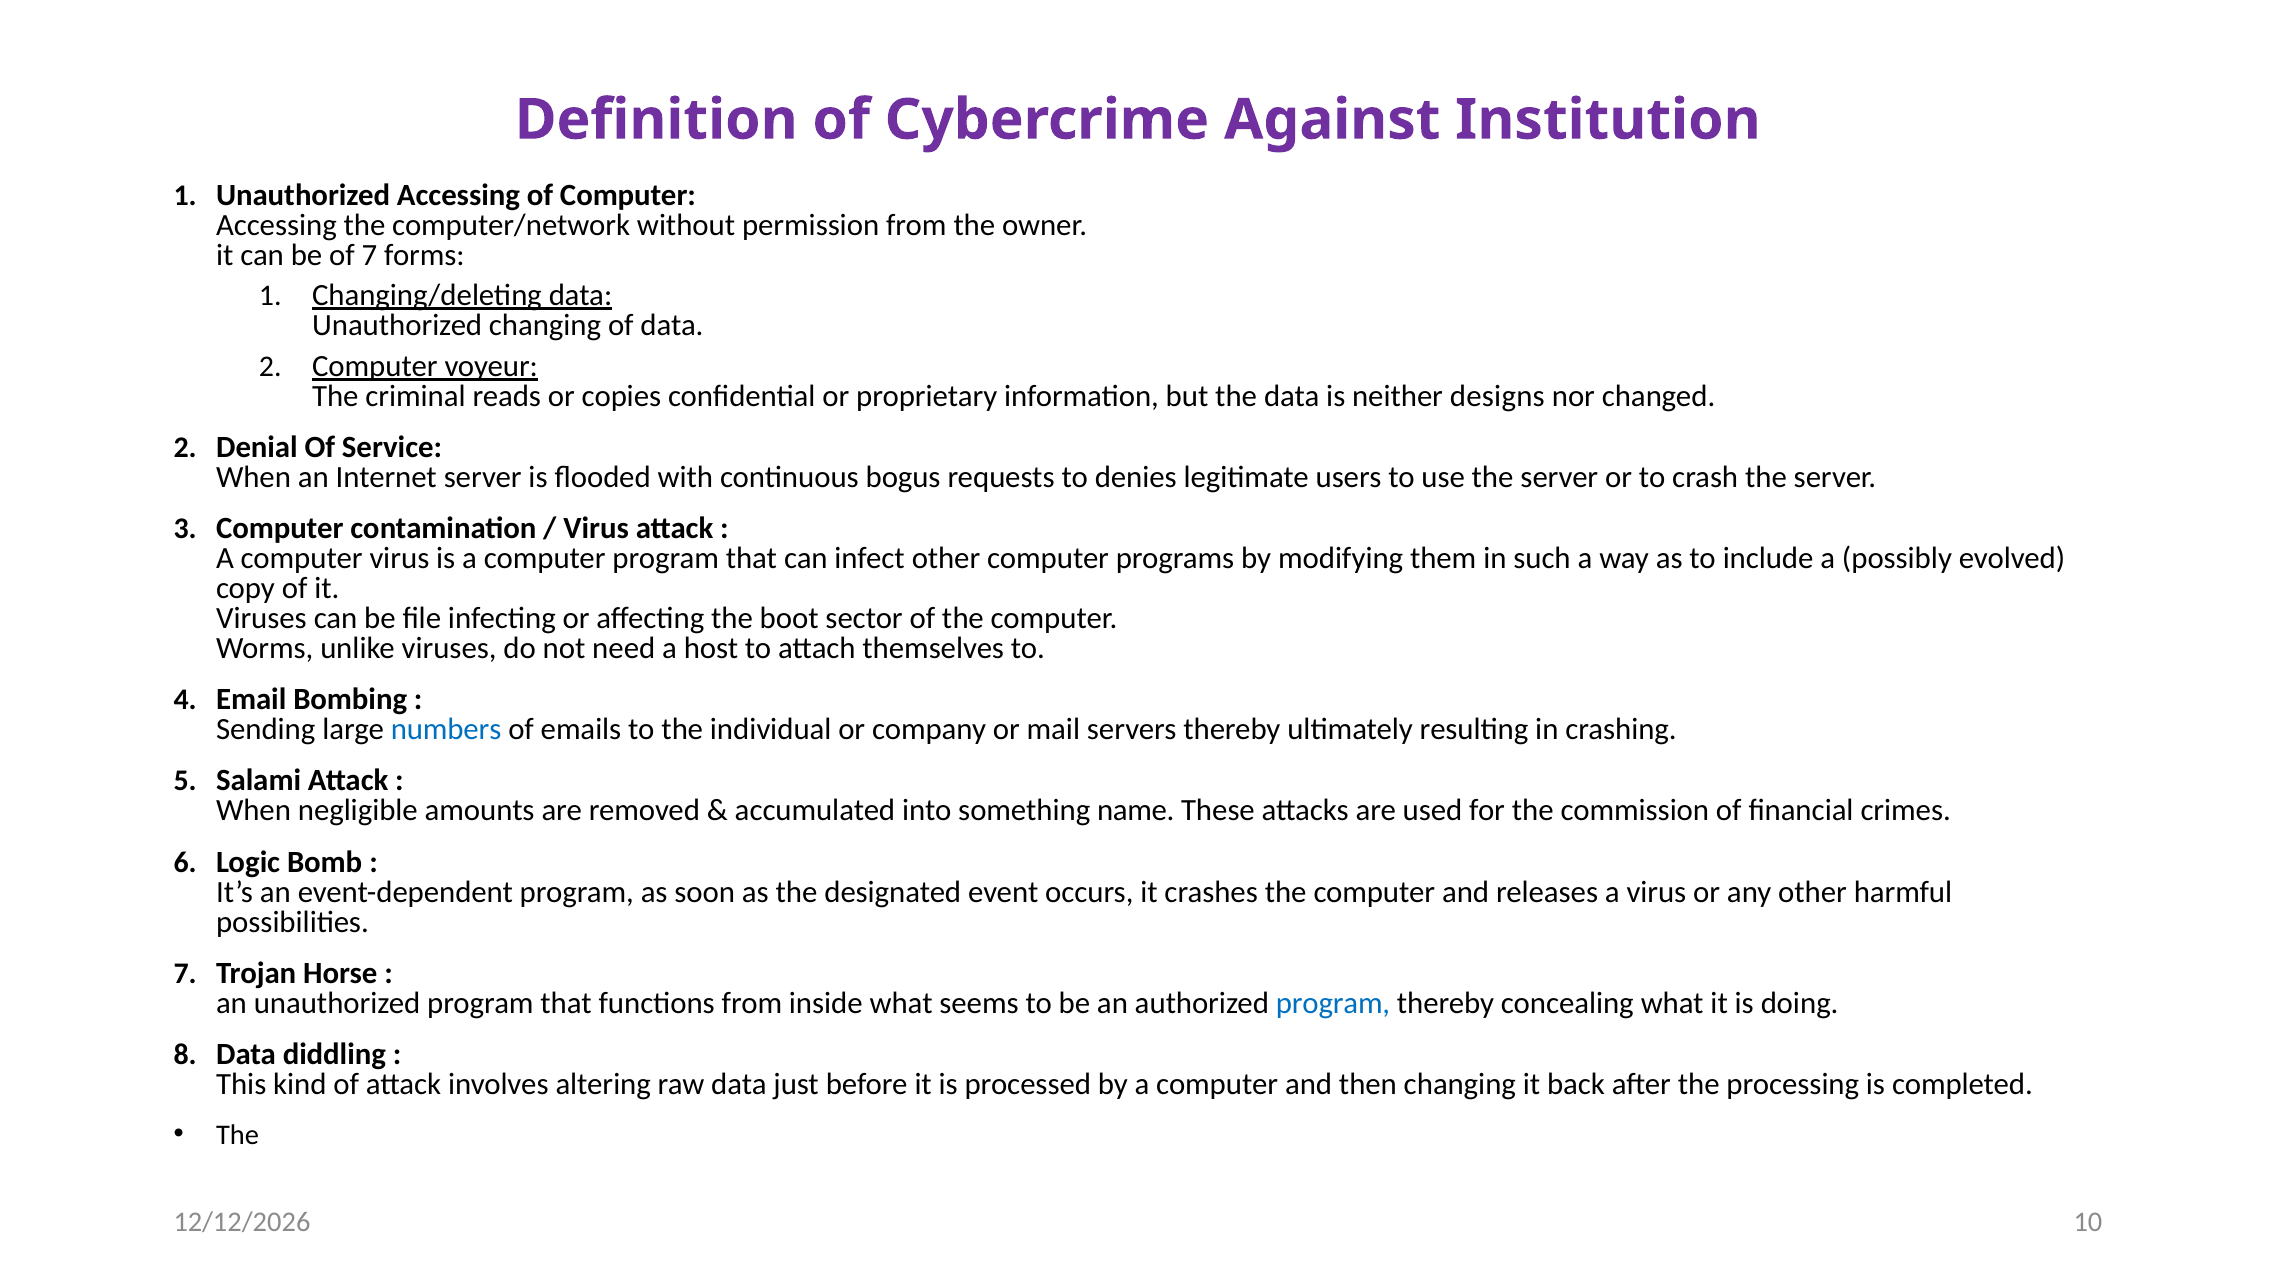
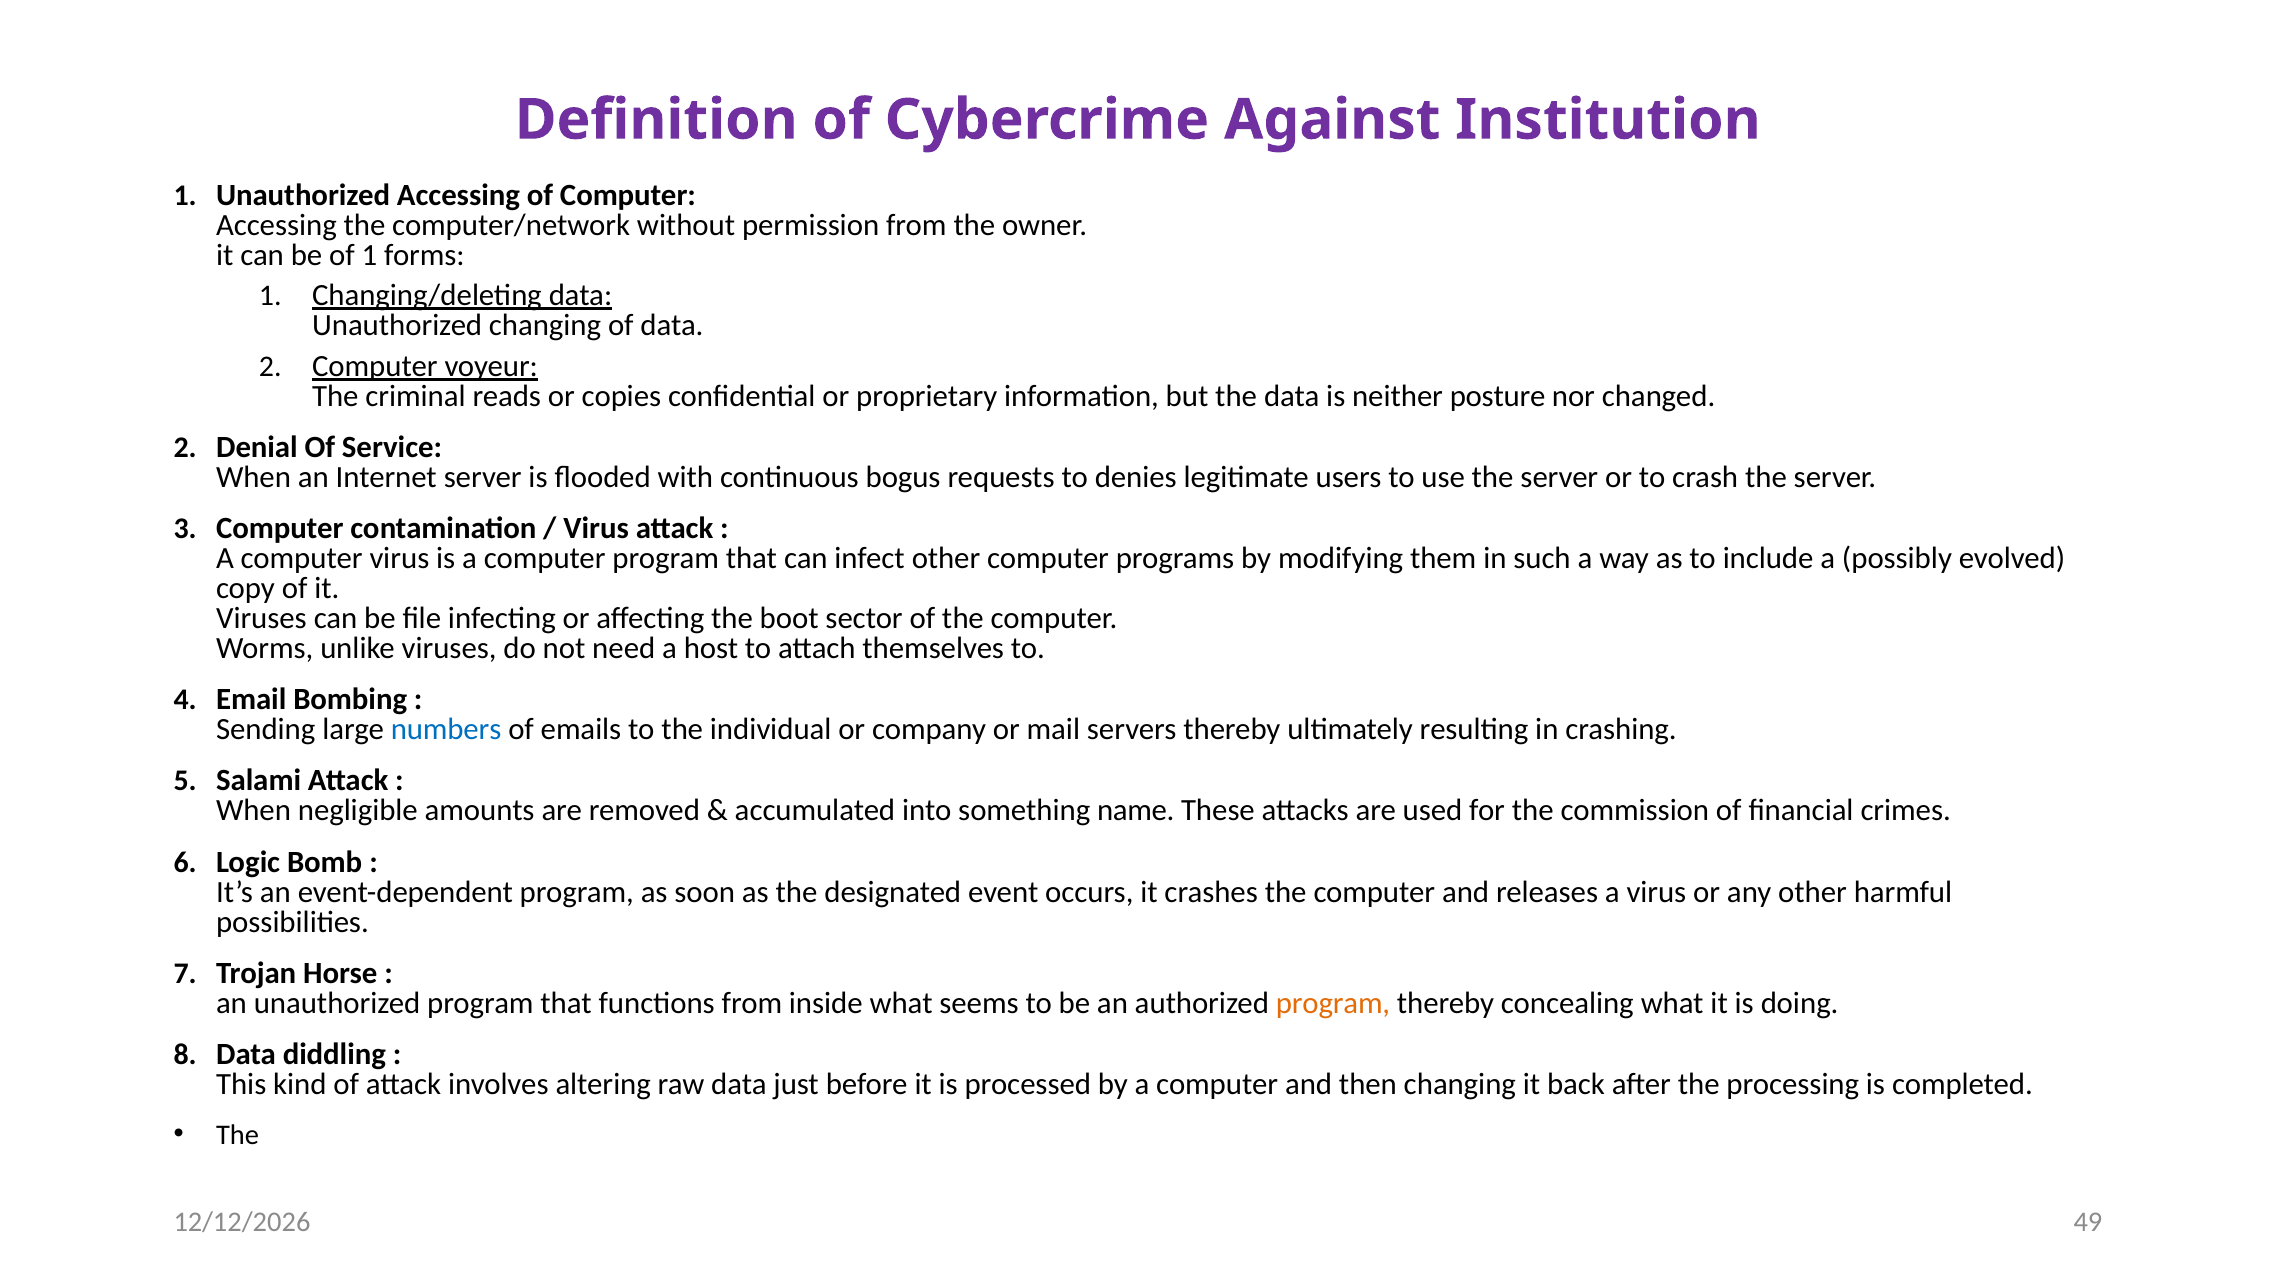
of 7: 7 -> 1
designs: designs -> posture
program at (1333, 1003) colour: blue -> orange
10: 10 -> 49
